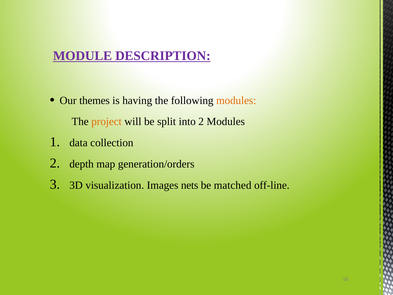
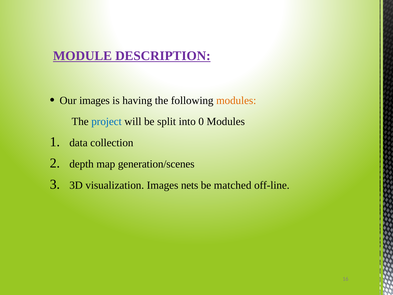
Our themes: themes -> images
project colour: orange -> blue
into 2: 2 -> 0
generation/orders: generation/orders -> generation/scenes
